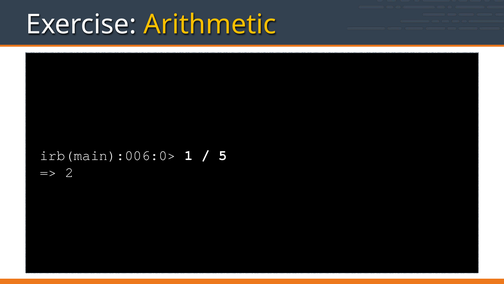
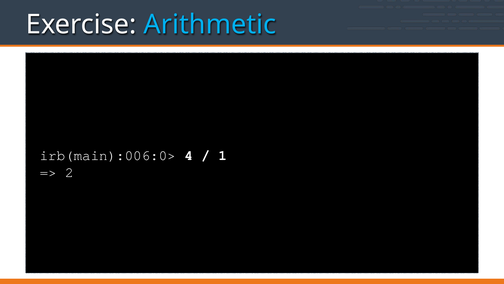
Arithmetic colour: yellow -> light blue
1: 1 -> 4
5: 5 -> 1
